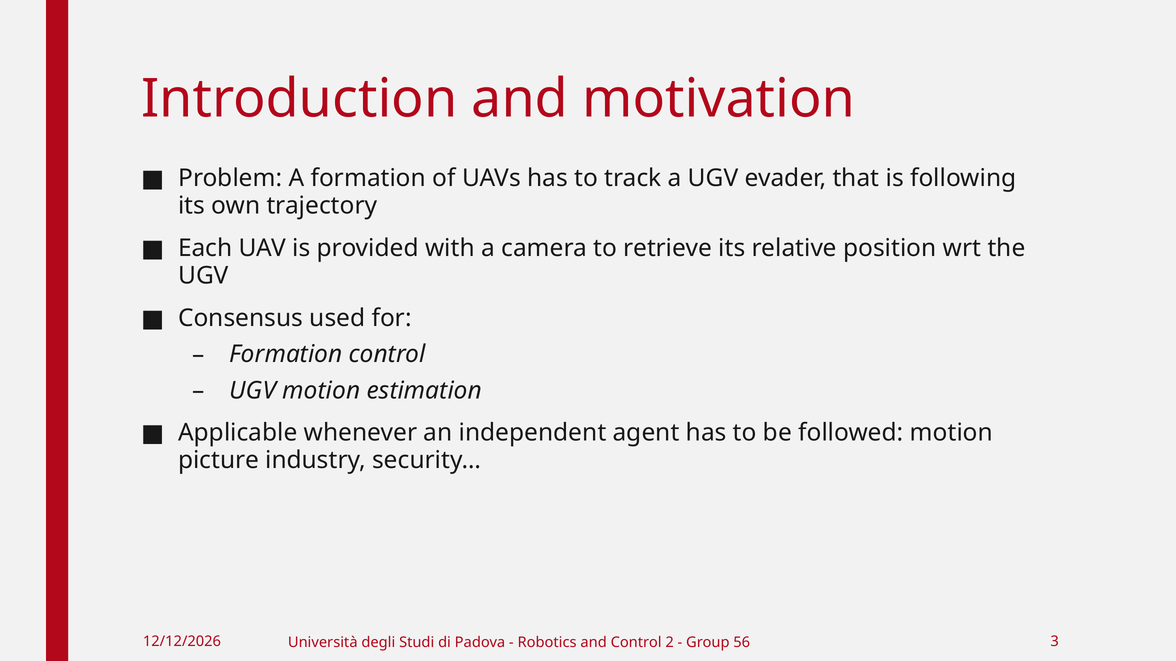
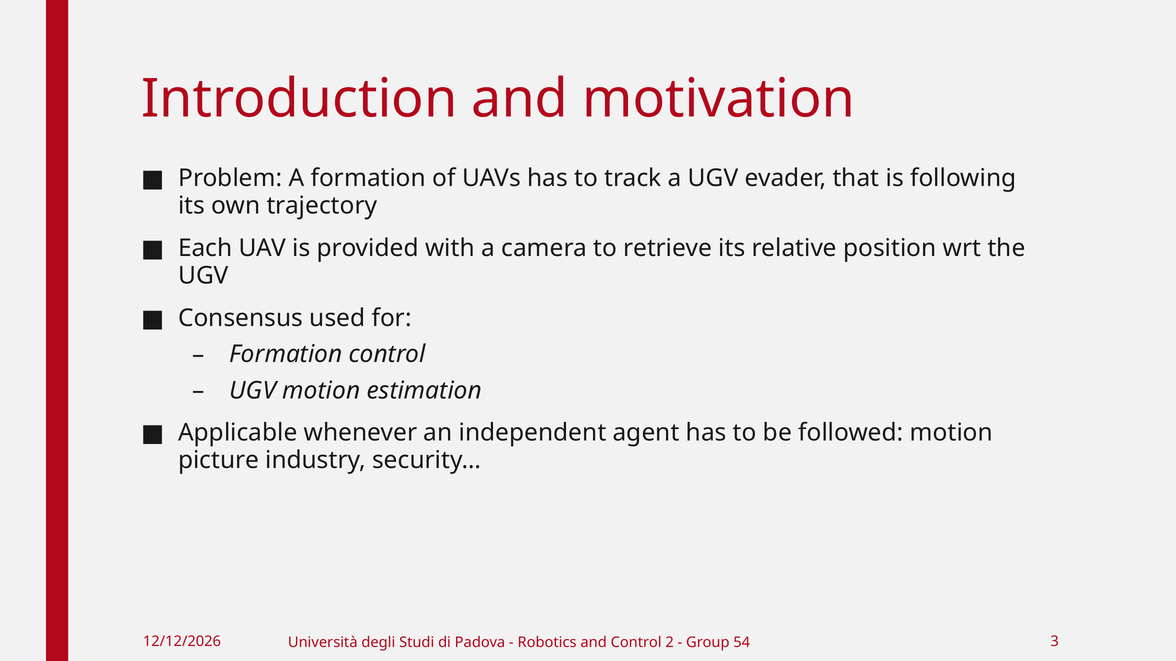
56: 56 -> 54
